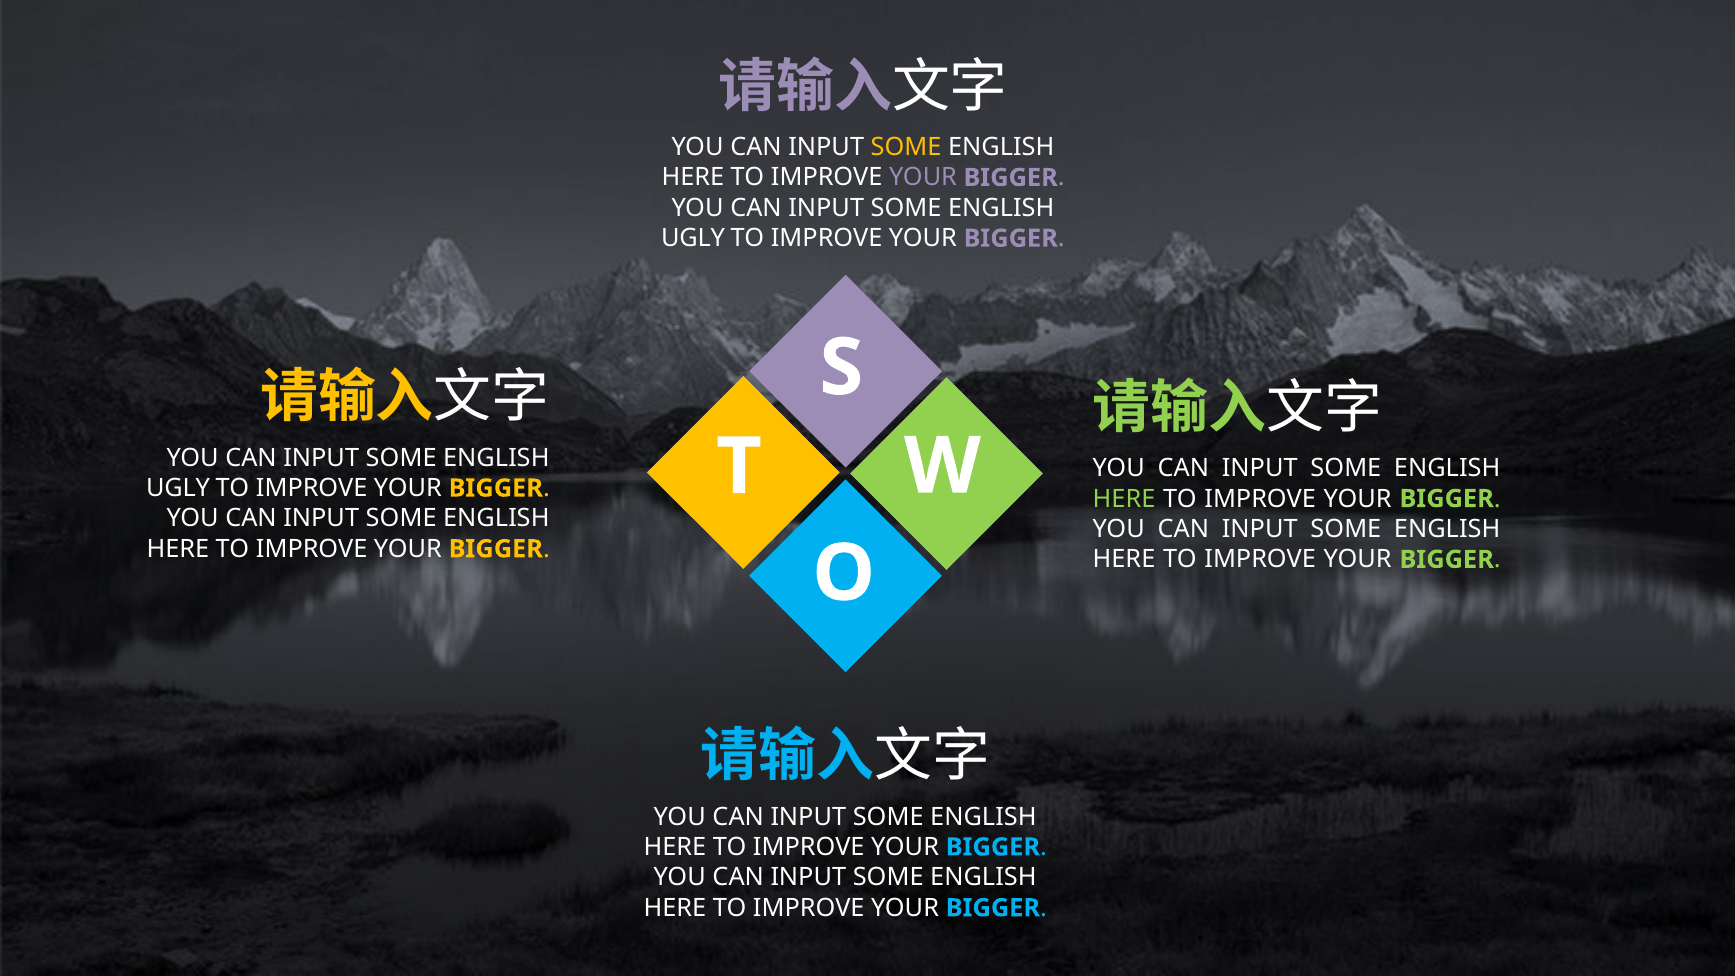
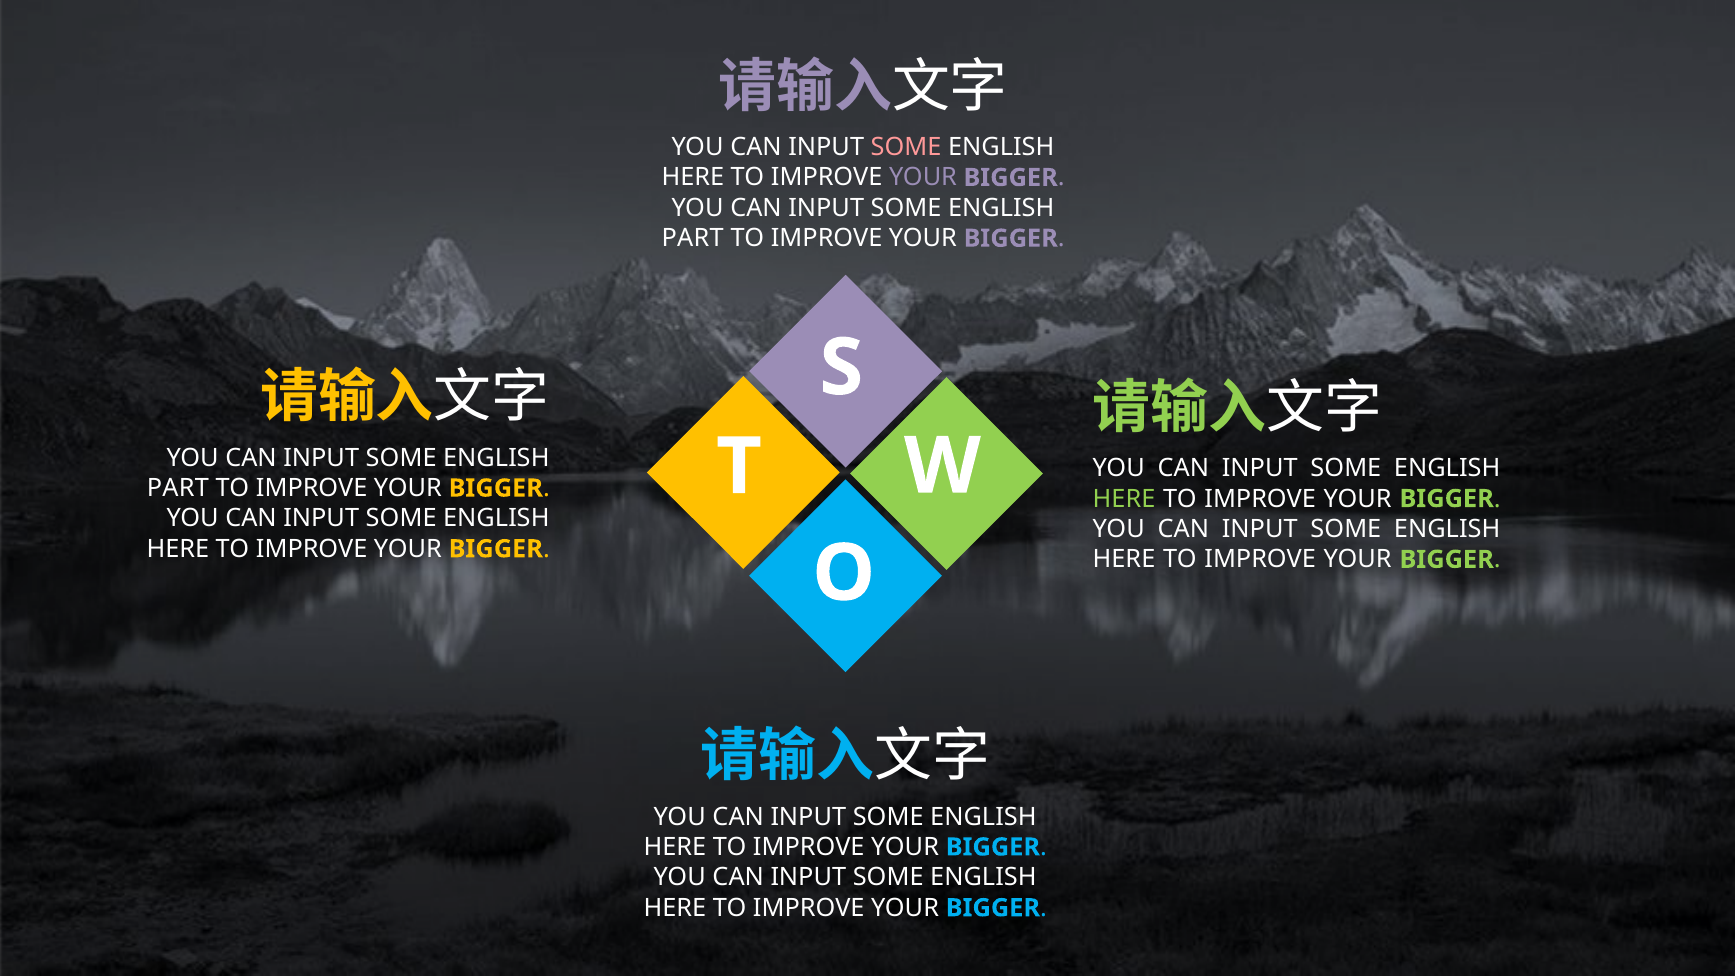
SOME at (906, 147) colour: yellow -> pink
UGLY at (693, 238): UGLY -> PART
UGLY at (178, 488): UGLY -> PART
